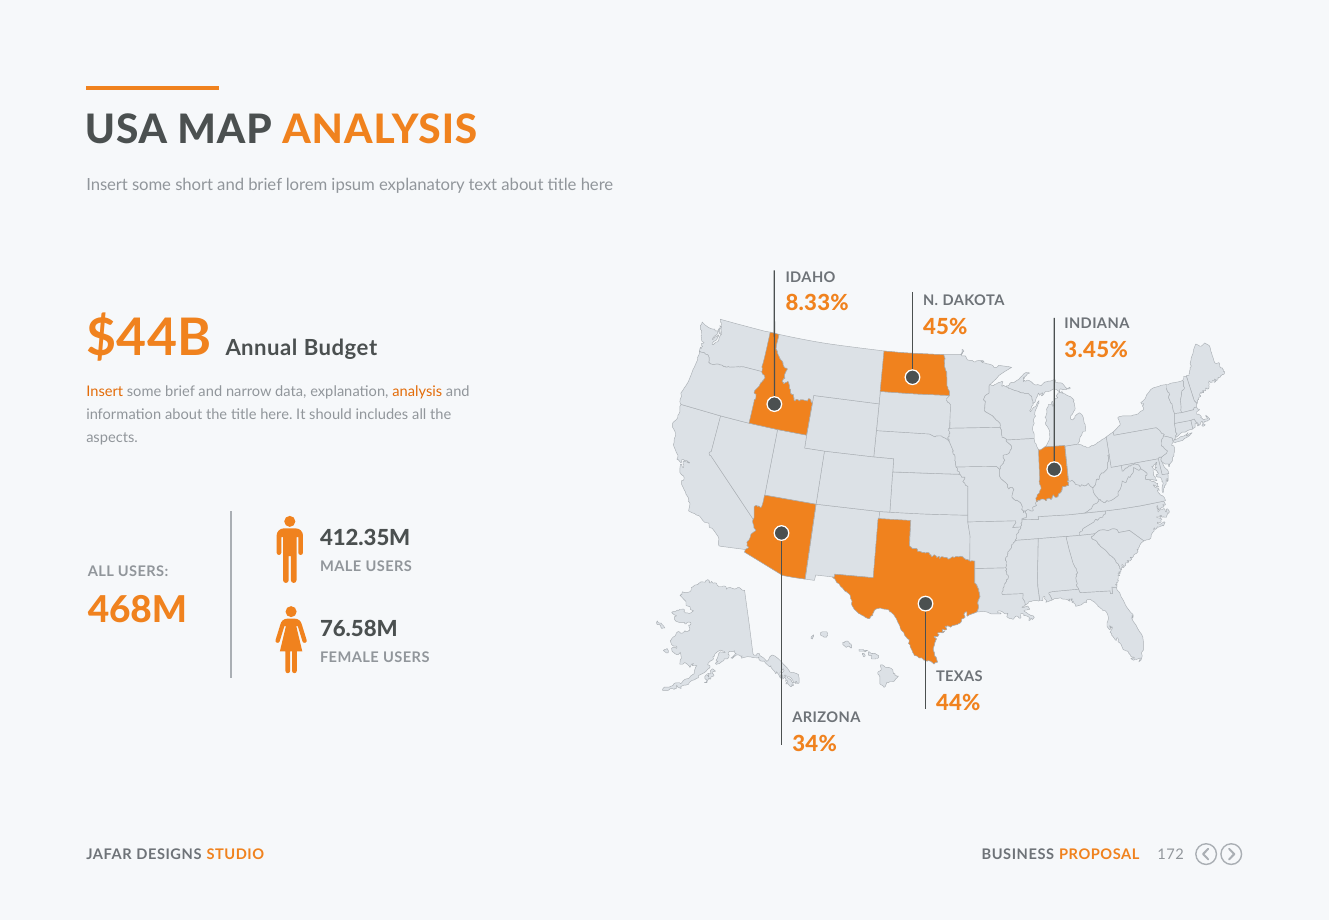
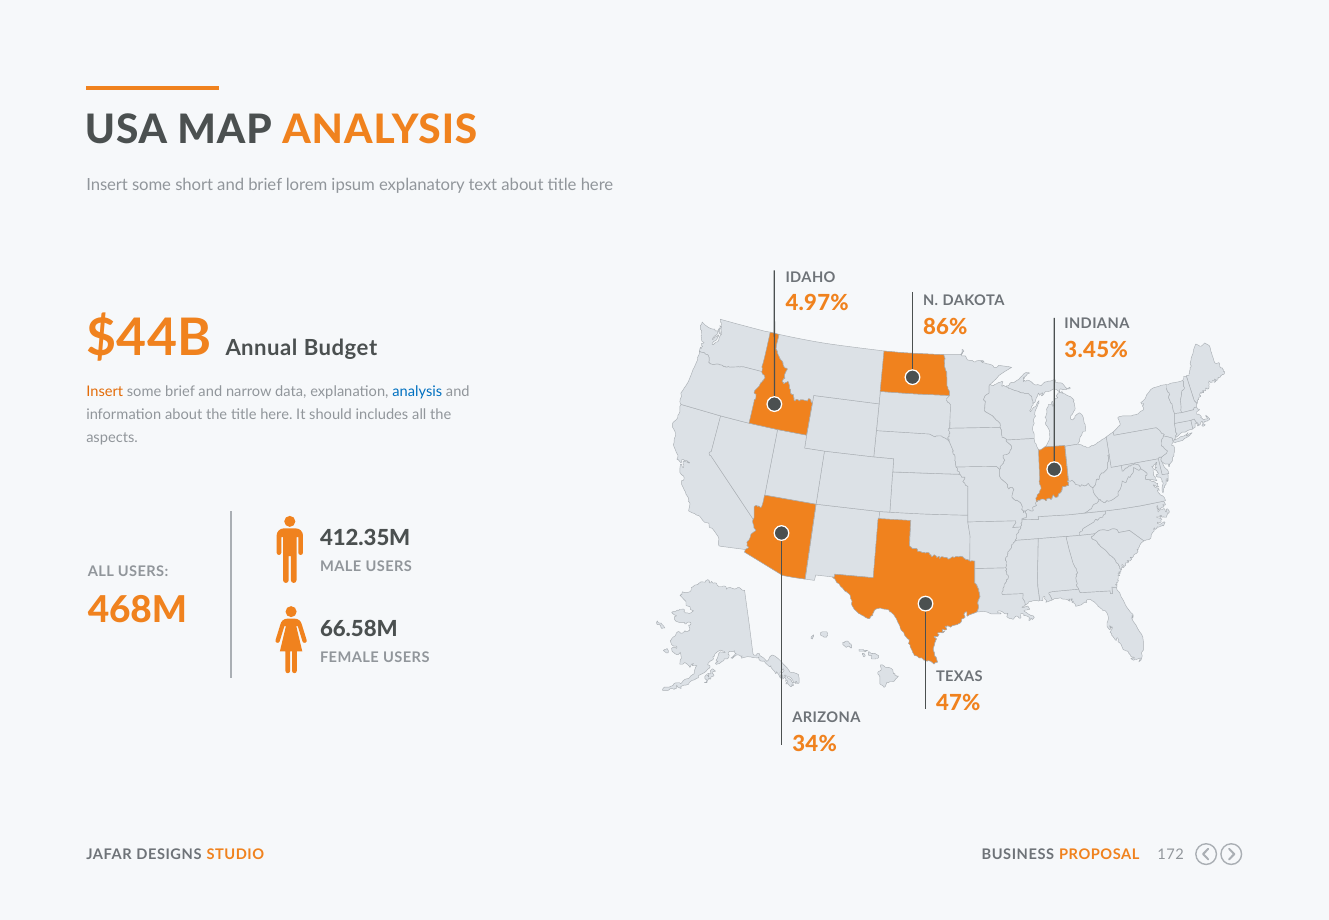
8.33%: 8.33% -> 4.97%
45%: 45% -> 86%
analysis at (417, 392) colour: orange -> blue
76.58M: 76.58M -> 66.58M
44%: 44% -> 47%
